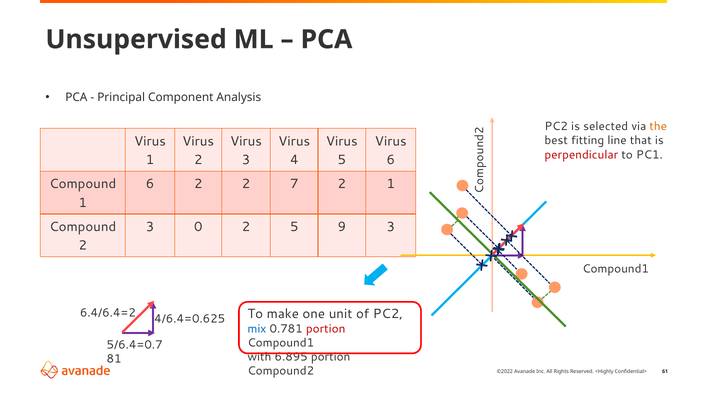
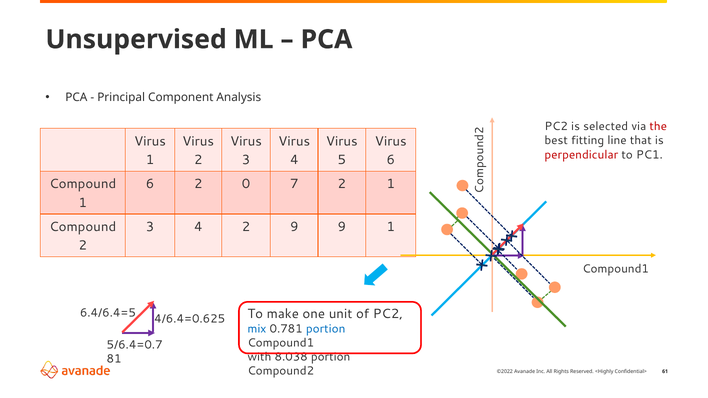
the colour: orange -> red
2 2: 2 -> 0
3 0: 0 -> 4
2 5: 5 -> 9
9 3: 3 -> 1
6.4/6.4=2: 6.4/6.4=2 -> 6.4/6.4=5
portion at (326, 329) colour: red -> blue
6.895: 6.895 -> 8.038
